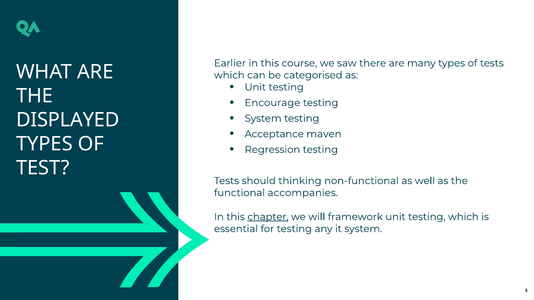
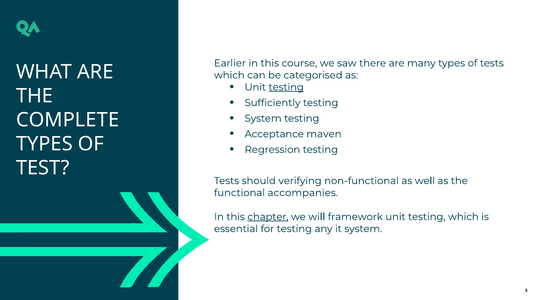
testing at (286, 87) underline: none -> present
Encourage: Encourage -> Sufficiently
DISPLAYED: DISPLAYED -> COMPLETE
thinking: thinking -> verifying
